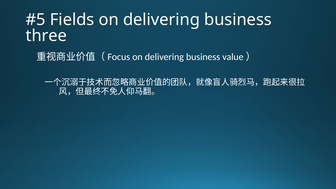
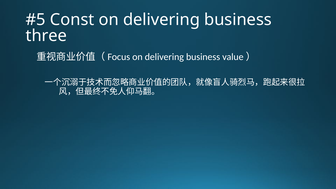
Fields: Fields -> Const
